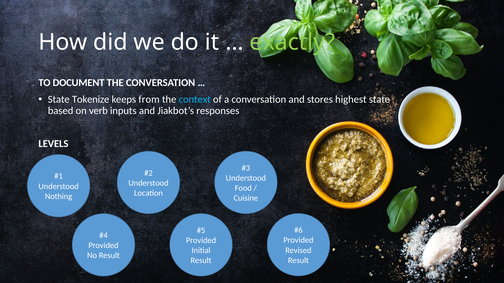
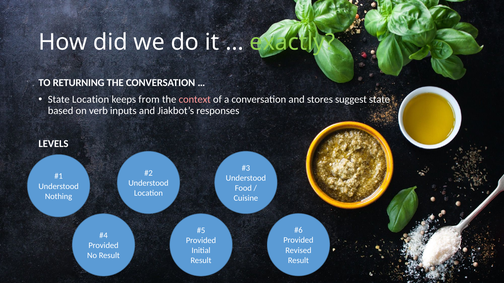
DOCUMENT: DOCUMENT -> RETURNING
State Tokenize: Tokenize -> Location
context colour: light blue -> pink
highest: highest -> suggest
